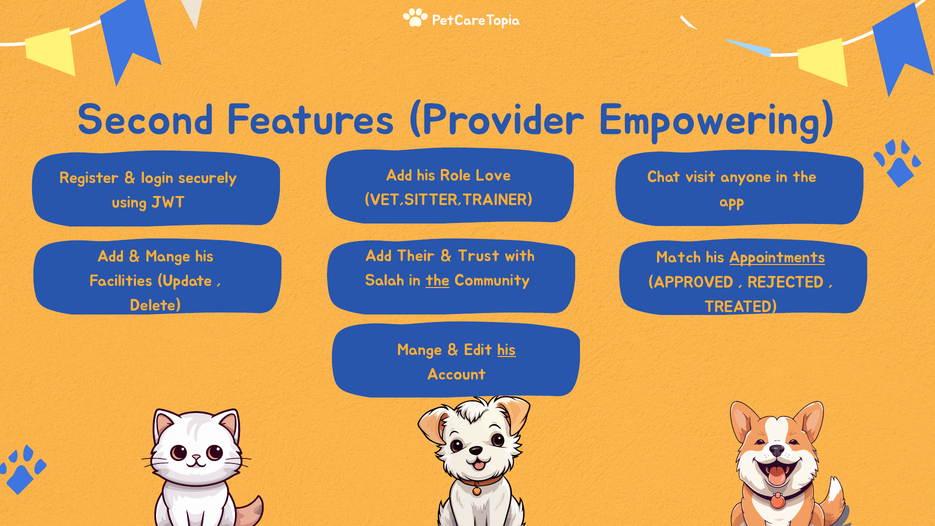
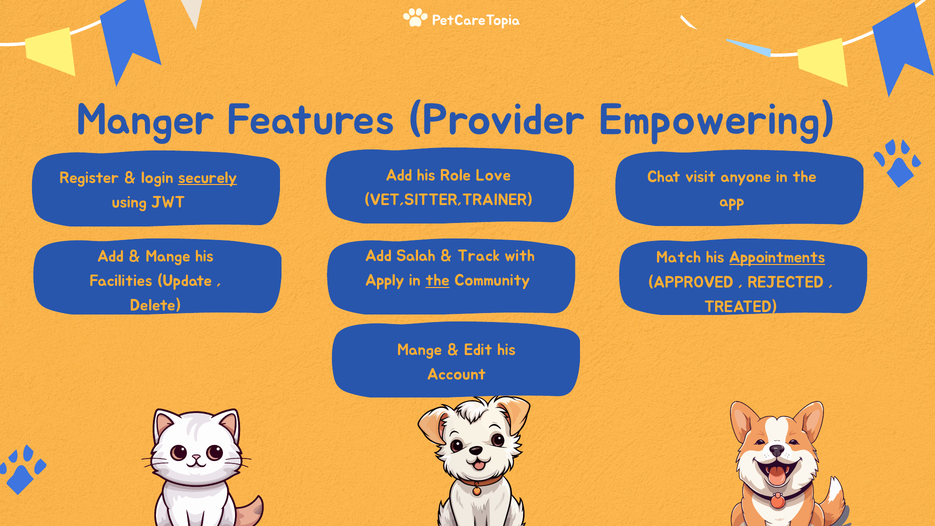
Second: Second -> Manger
securely underline: none -> present
Their: Their -> Salah
Trust: Trust -> Track
Salah: Salah -> Apply
his at (507, 350) underline: present -> none
